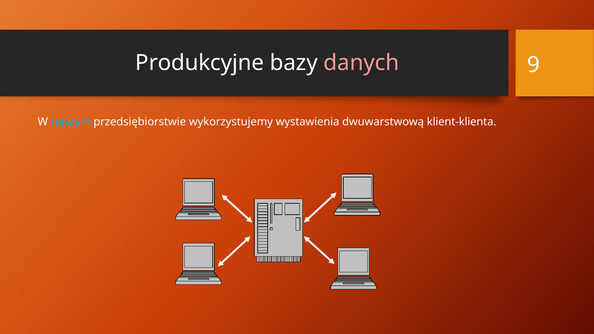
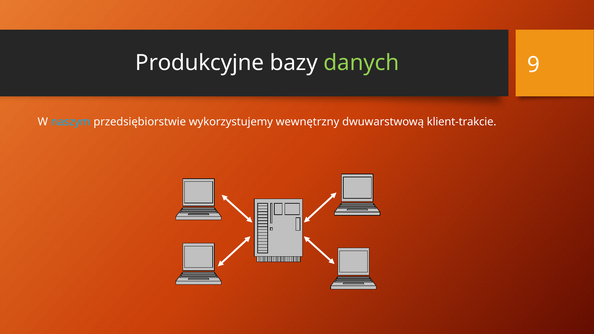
danych colour: pink -> light green
wystawienia: wystawienia -> wewnętrzny
klient-klienta: klient-klienta -> klient-trakcie
